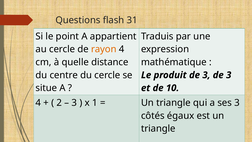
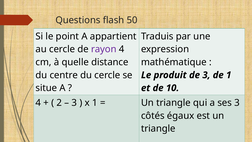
31: 31 -> 50
rayon colour: orange -> purple
3 de 3: 3 -> 1
